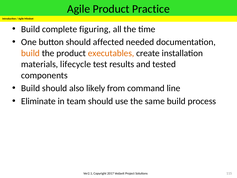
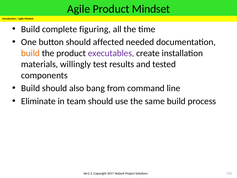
Product Practice: Practice -> Mindset
executables colour: orange -> purple
lifecycle: lifecycle -> willingly
likely: likely -> bang
